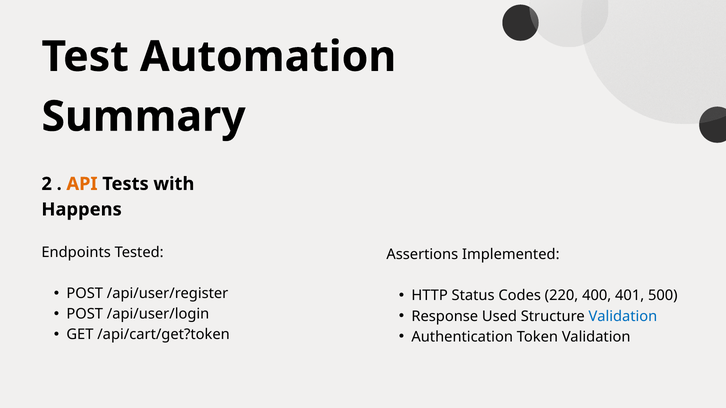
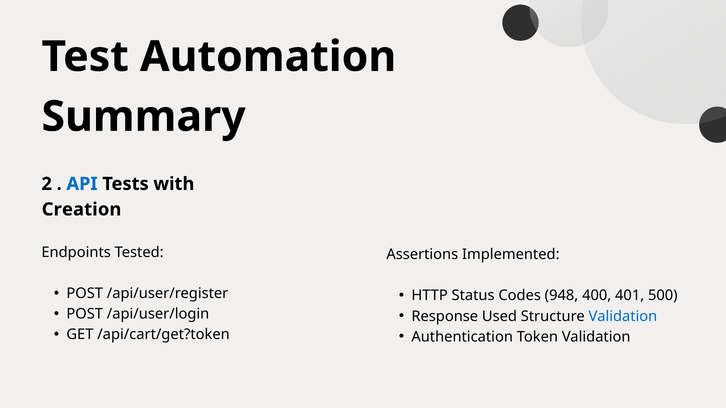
API colour: orange -> blue
Happens: Happens -> Creation
220: 220 -> 948
